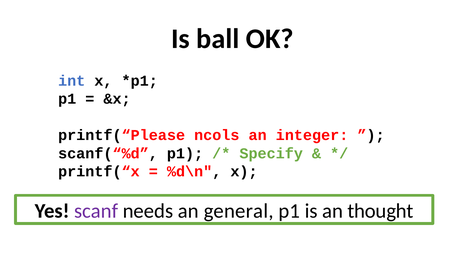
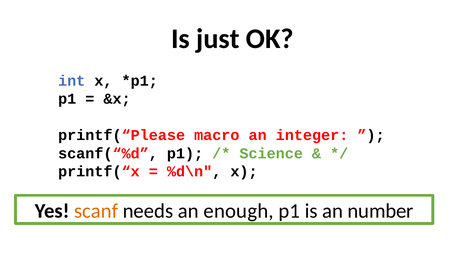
ball: ball -> just
ncols: ncols -> macro
Specify: Specify -> Science
scanf colour: purple -> orange
general: general -> enough
thought: thought -> number
